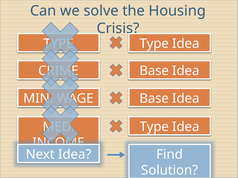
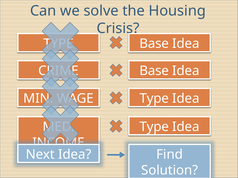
Type at (154, 44): Type -> Base
Base at (154, 99): Base -> Type
